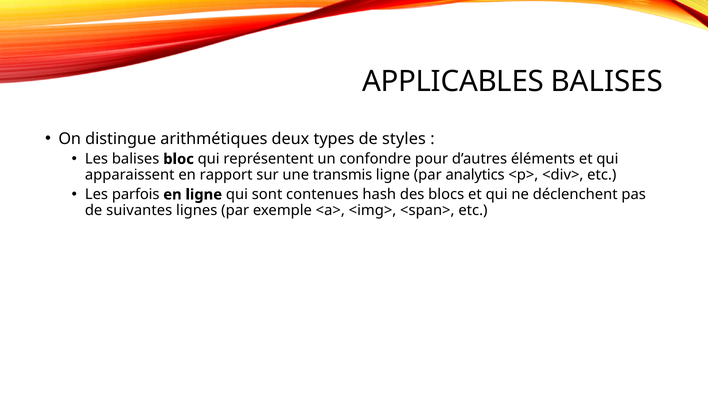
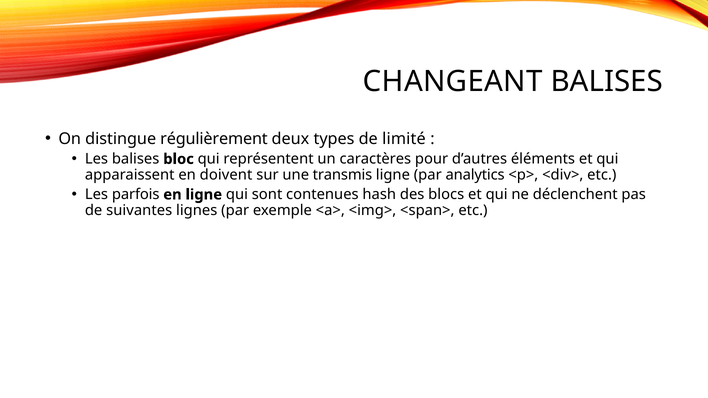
APPLICABLES: APPLICABLES -> CHANGEANT
arithmétiques: arithmétiques -> régulièrement
styles: styles -> limité
confondre: confondre -> caractères
rapport: rapport -> doivent
